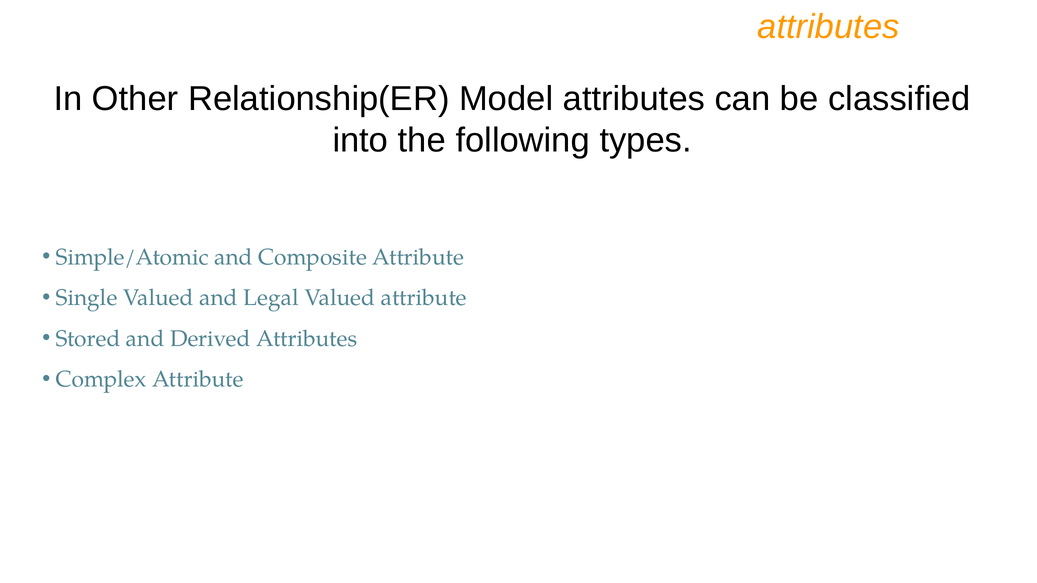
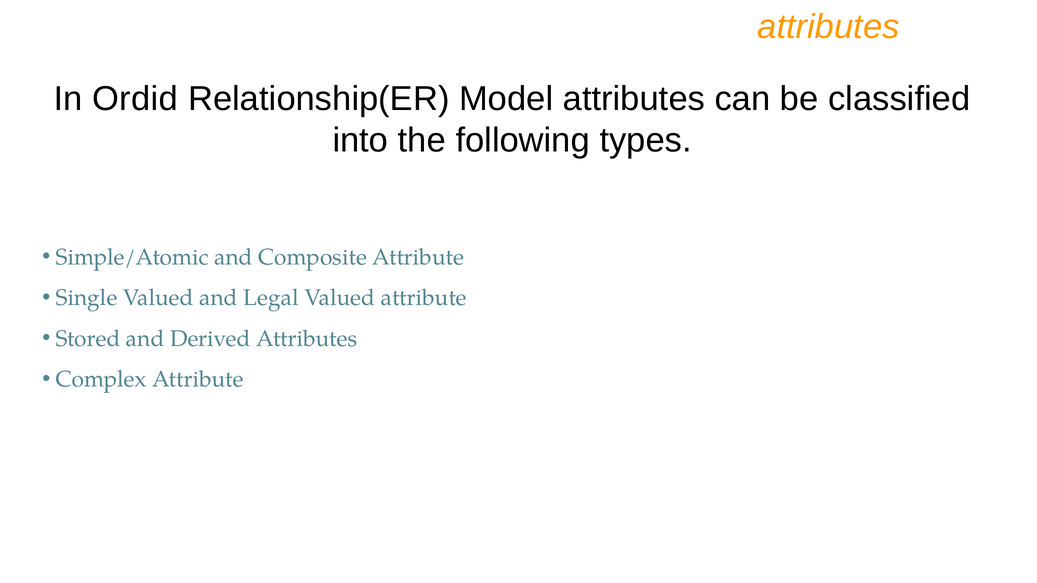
Other: Other -> Ordid
